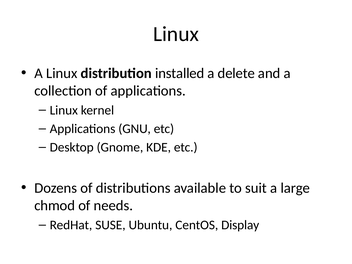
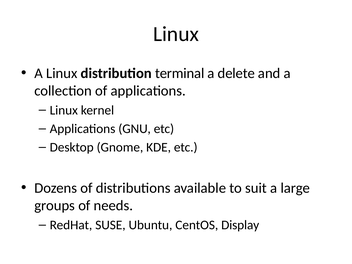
installed: installed -> terminal
chmod: chmod -> groups
